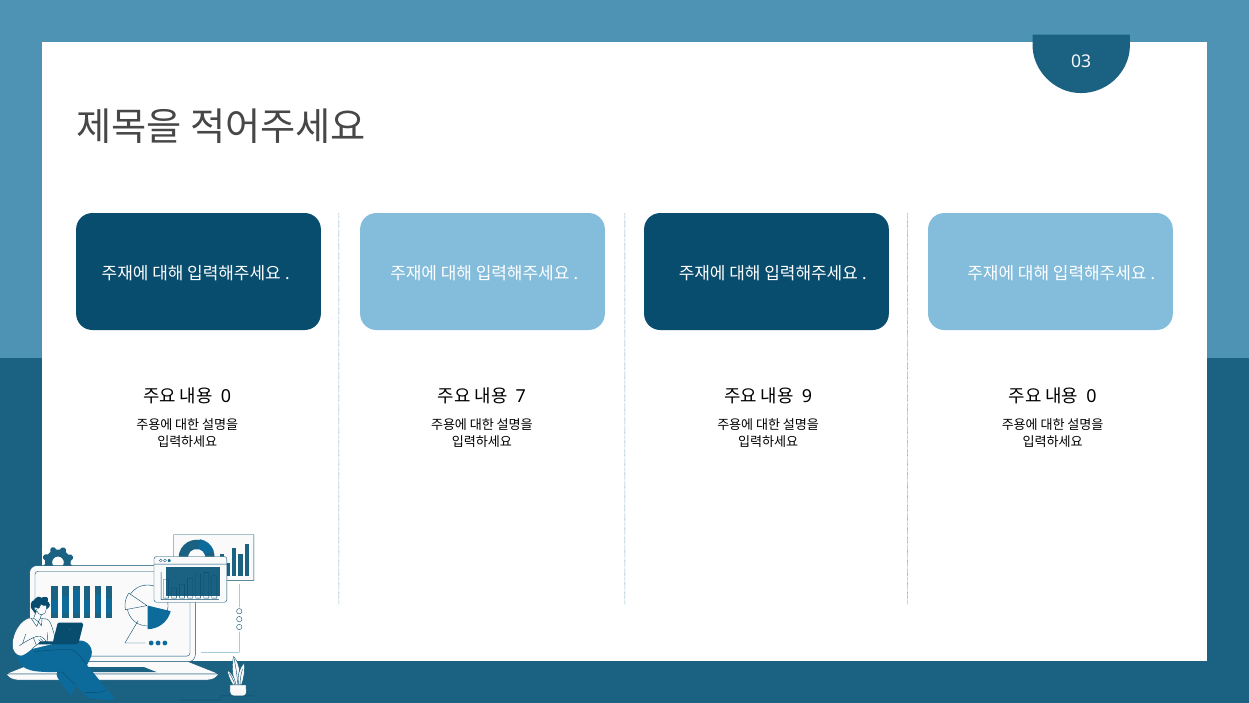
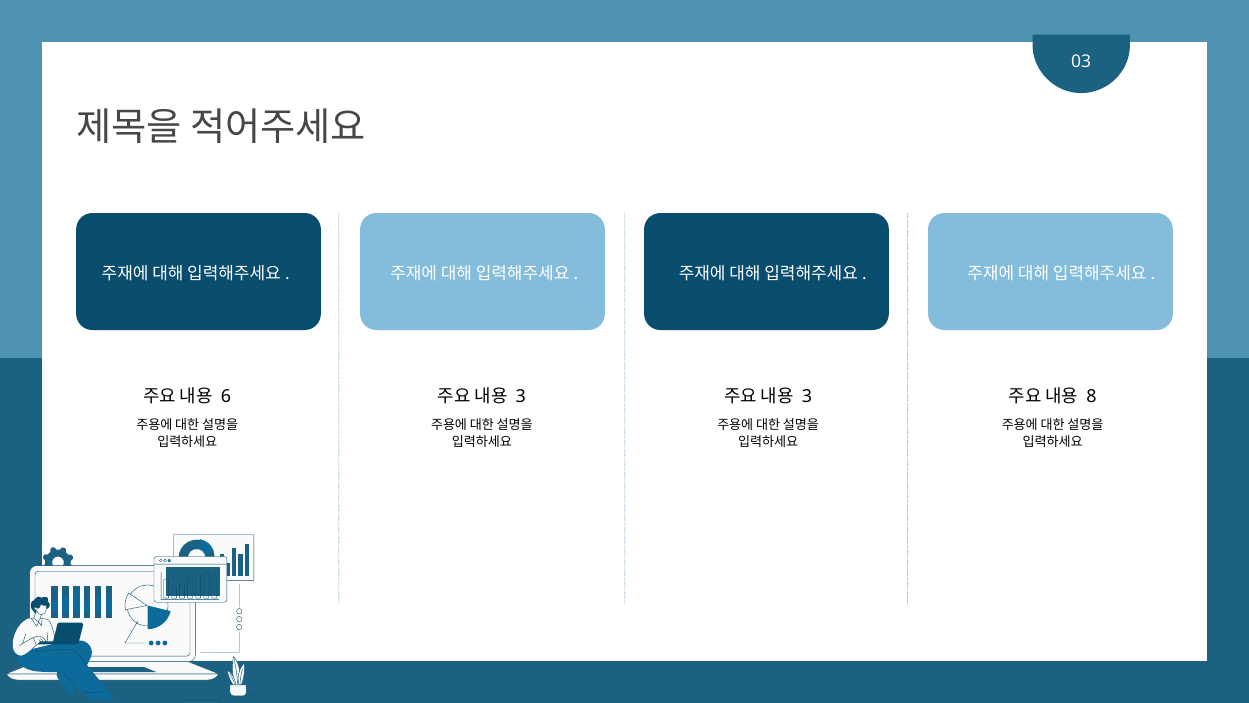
0 at (226, 396): 0 -> 6
7 at (521, 396): 7 -> 3
9 at (807, 396): 9 -> 3
0 at (1091, 396): 0 -> 8
